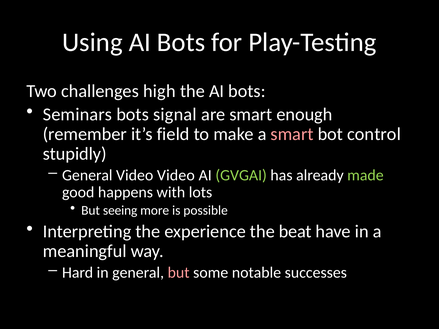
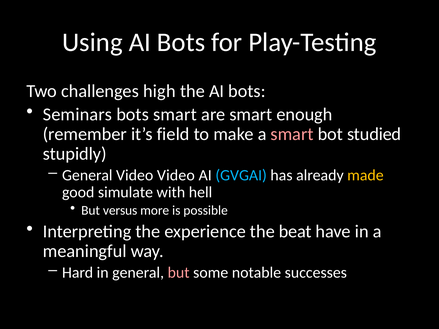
bots signal: signal -> smart
control: control -> studied
GVGAI colour: light green -> light blue
made colour: light green -> yellow
happens: happens -> simulate
lots: lots -> hell
seeing: seeing -> versus
